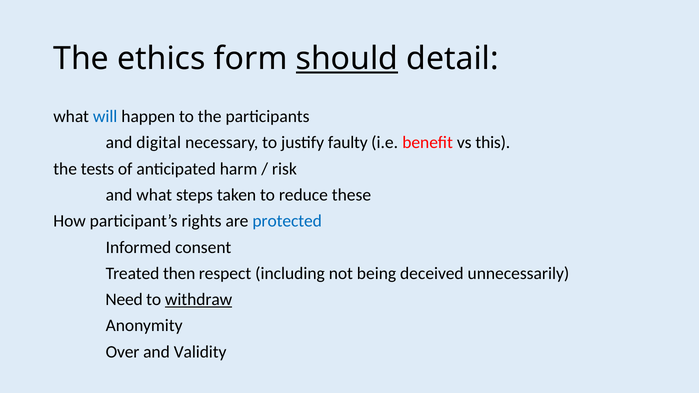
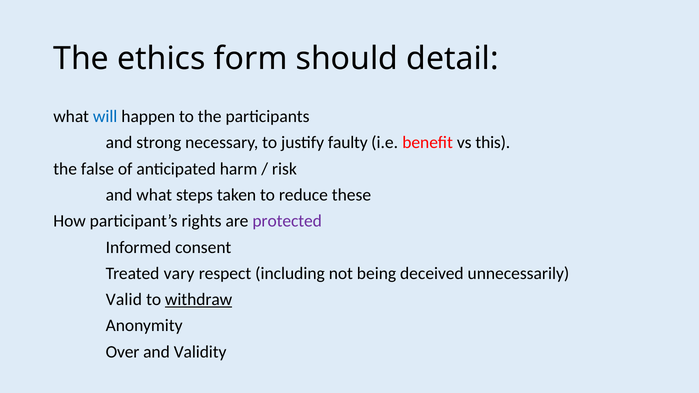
should underline: present -> none
digital: digital -> strong
tests: tests -> false
protected colour: blue -> purple
then: then -> vary
Need: Need -> Valid
